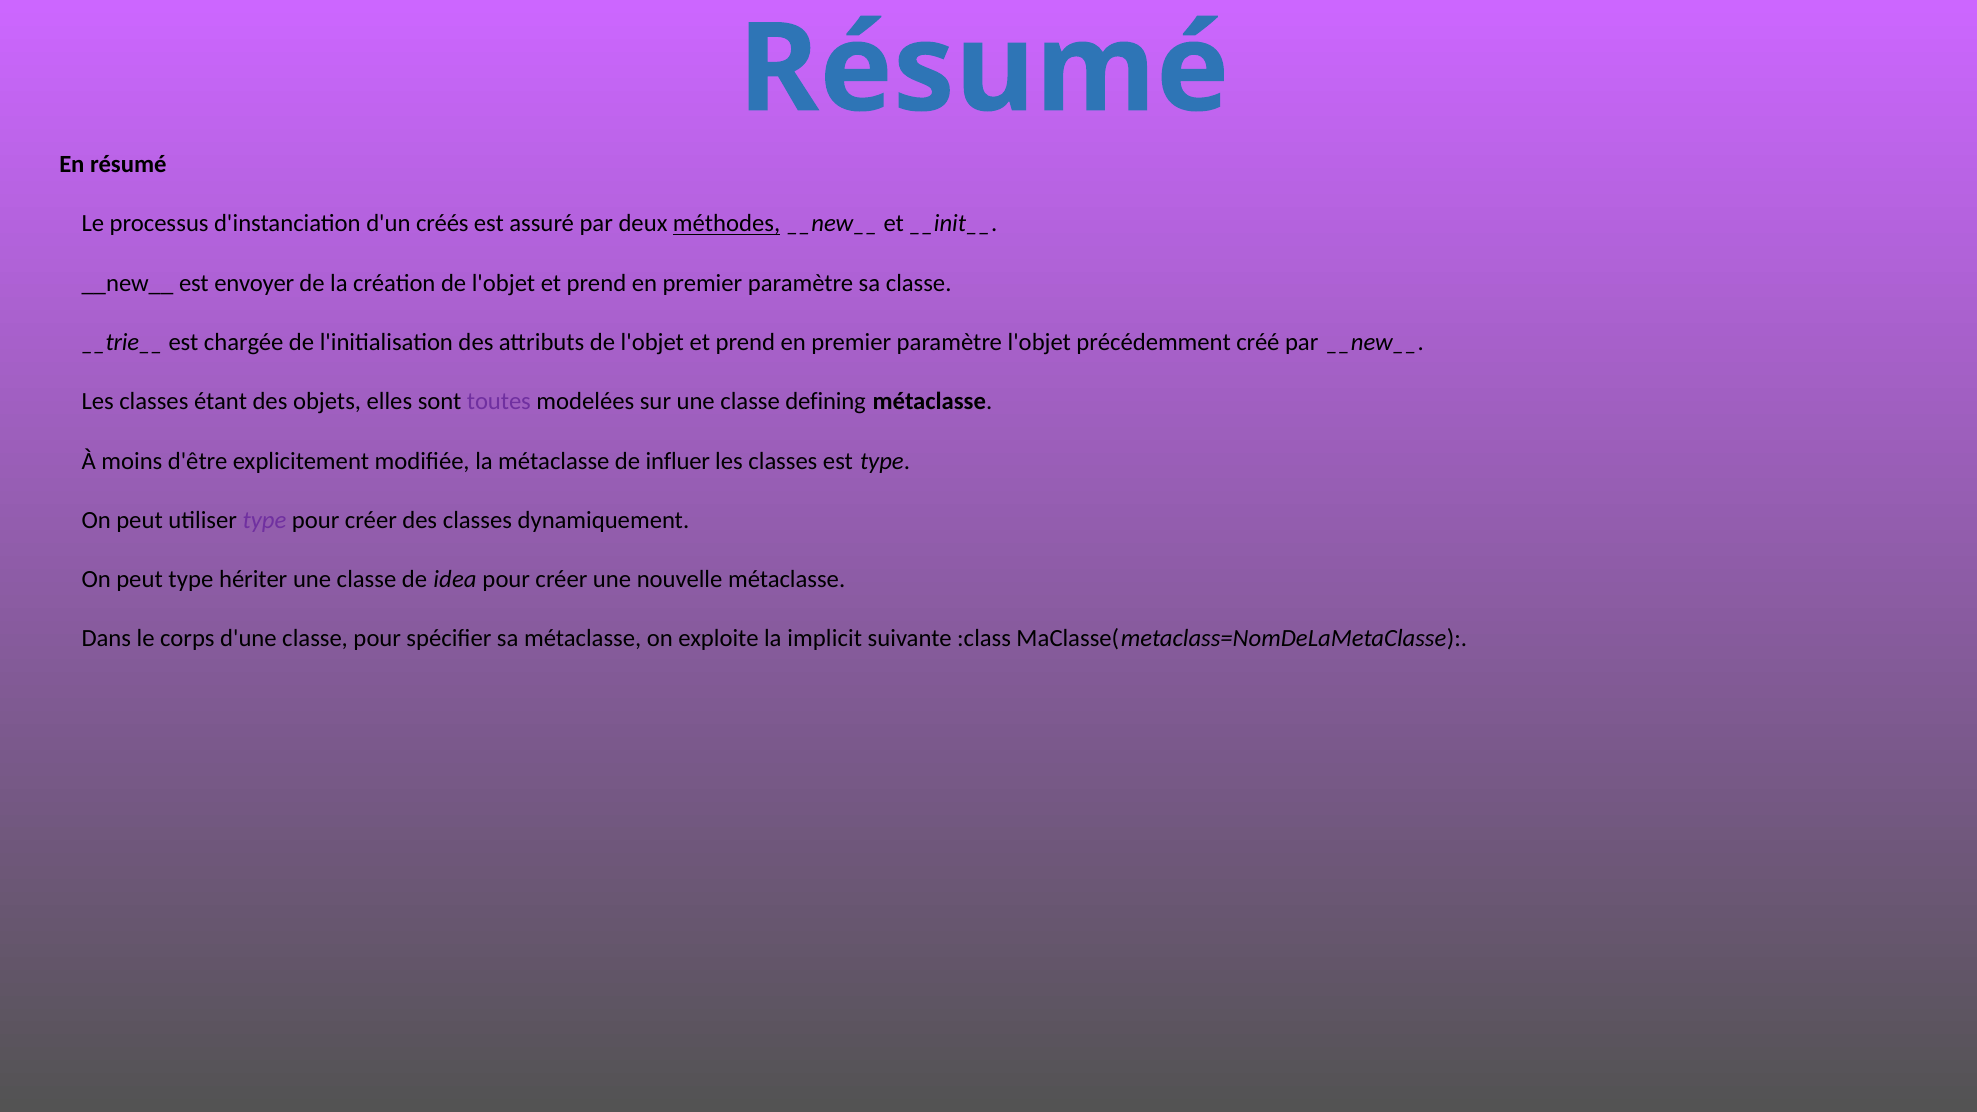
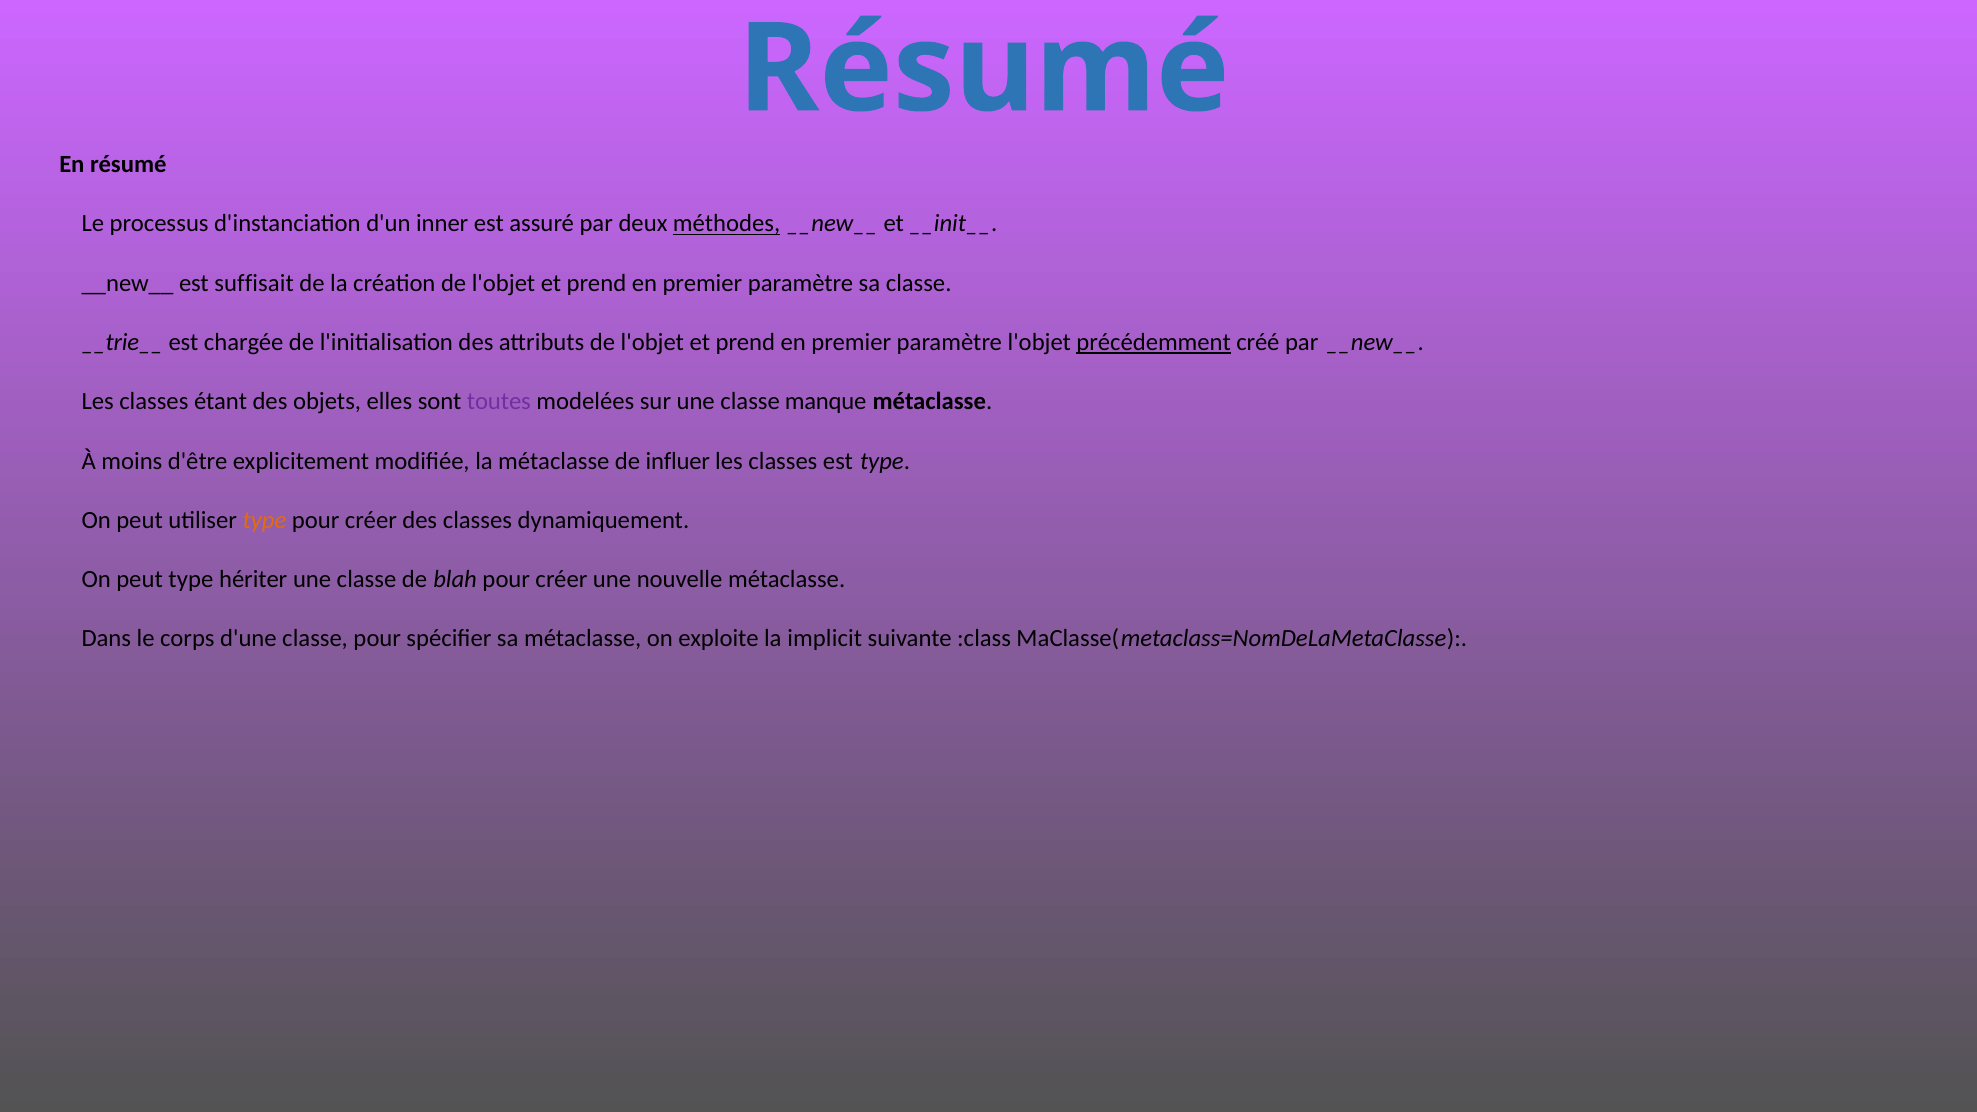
créés: créés -> inner
envoyer: envoyer -> suffisait
précédemment underline: none -> present
defining: defining -> manque
type at (265, 520) colour: purple -> orange
idea: idea -> blah
